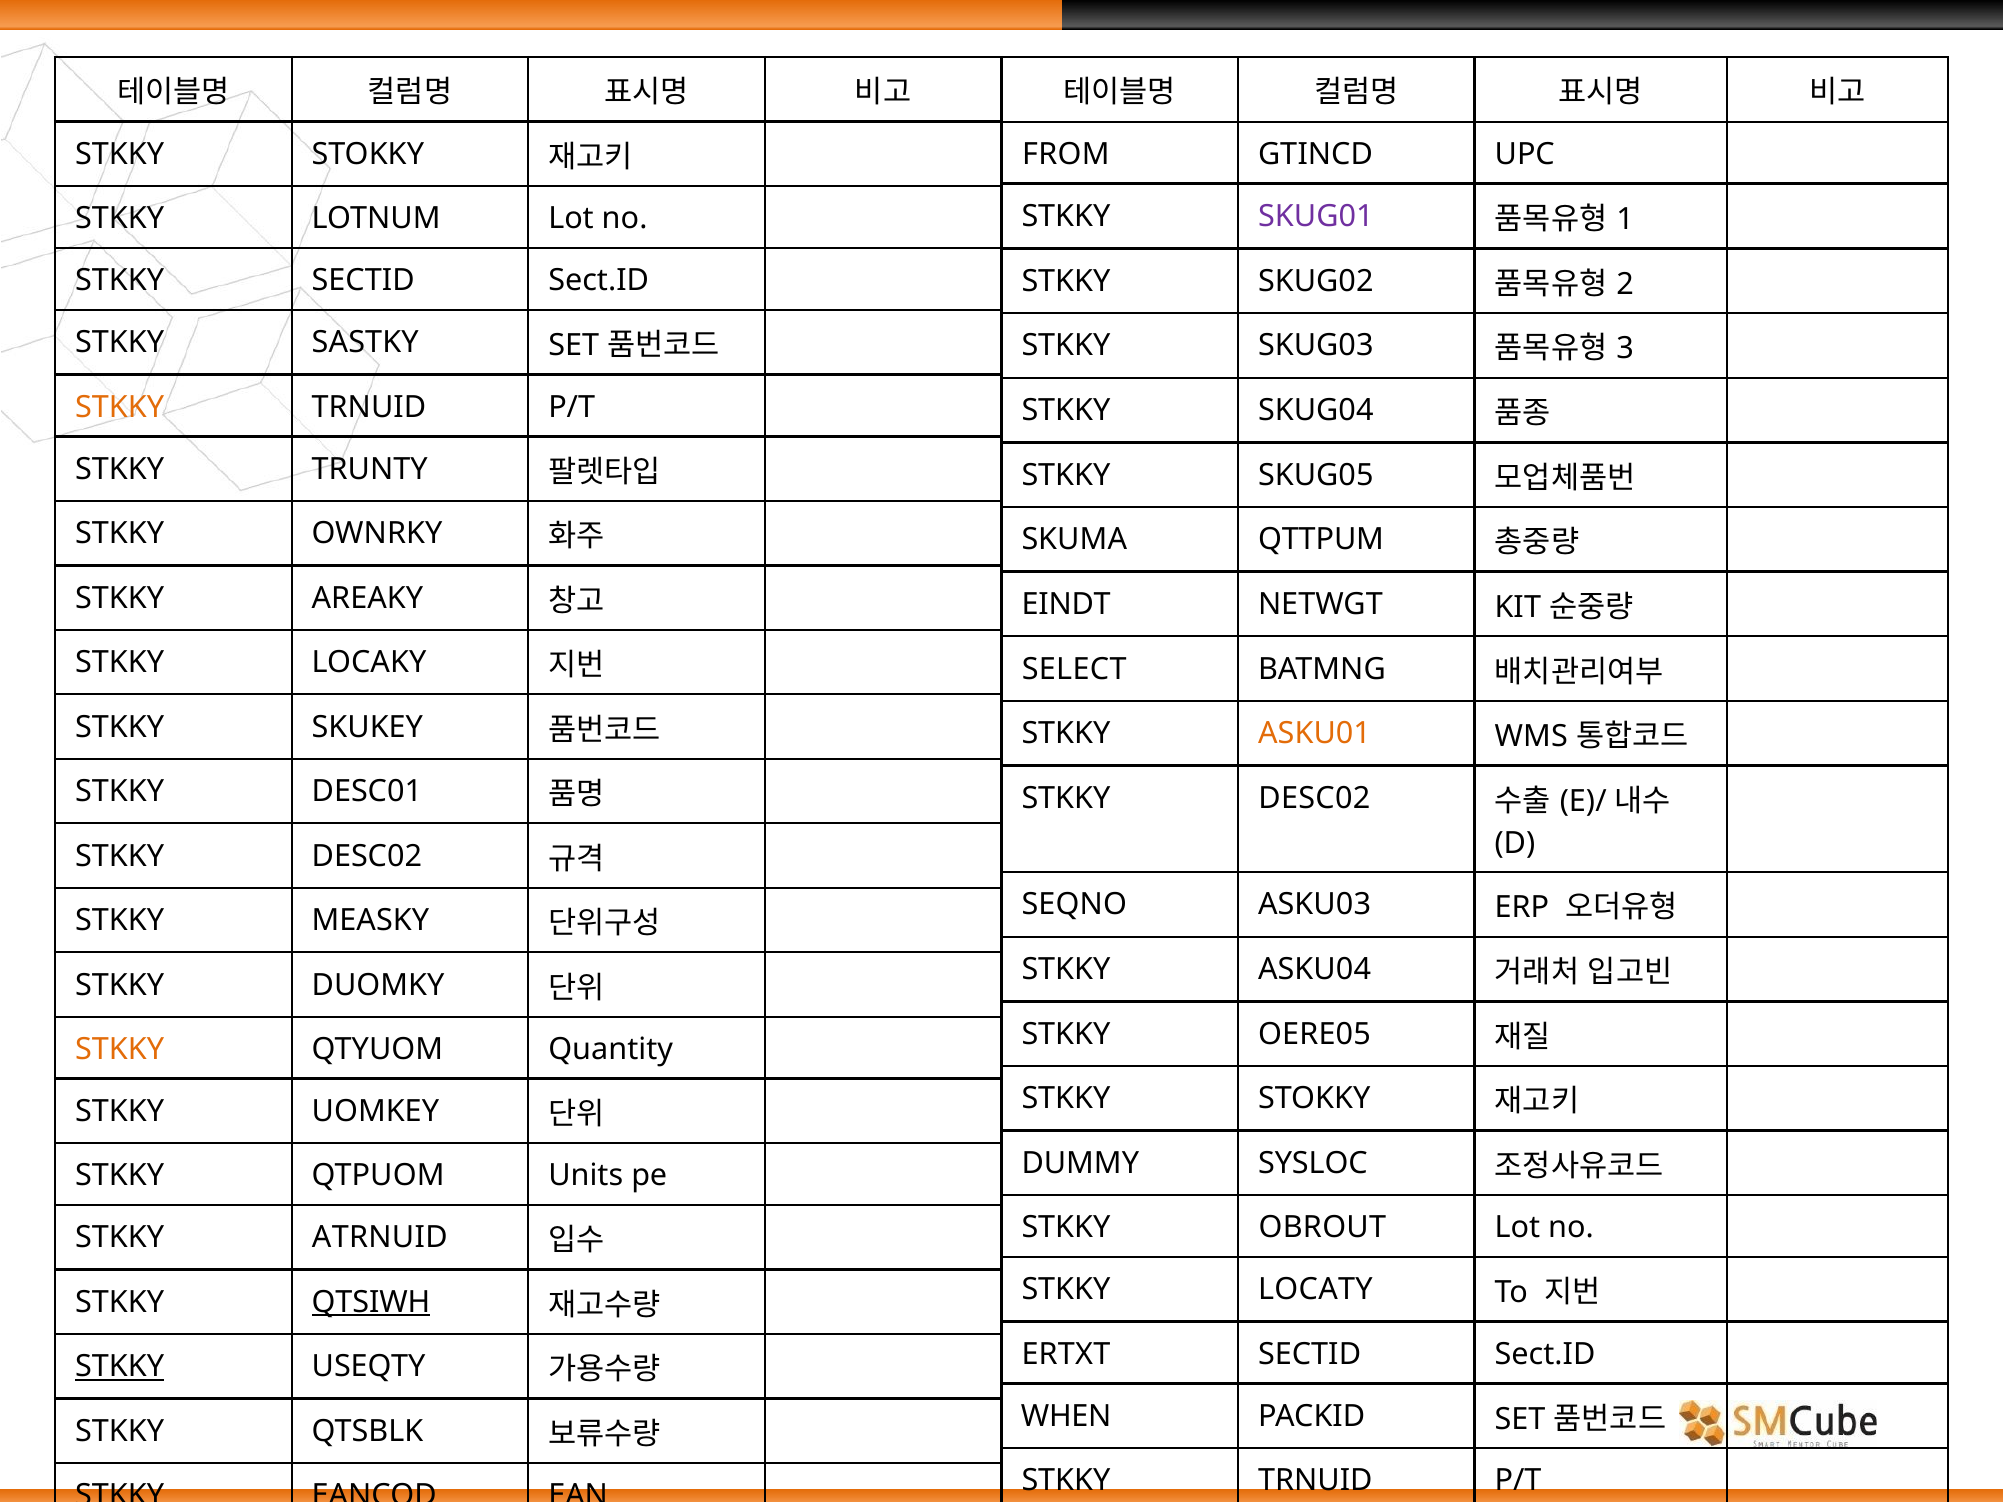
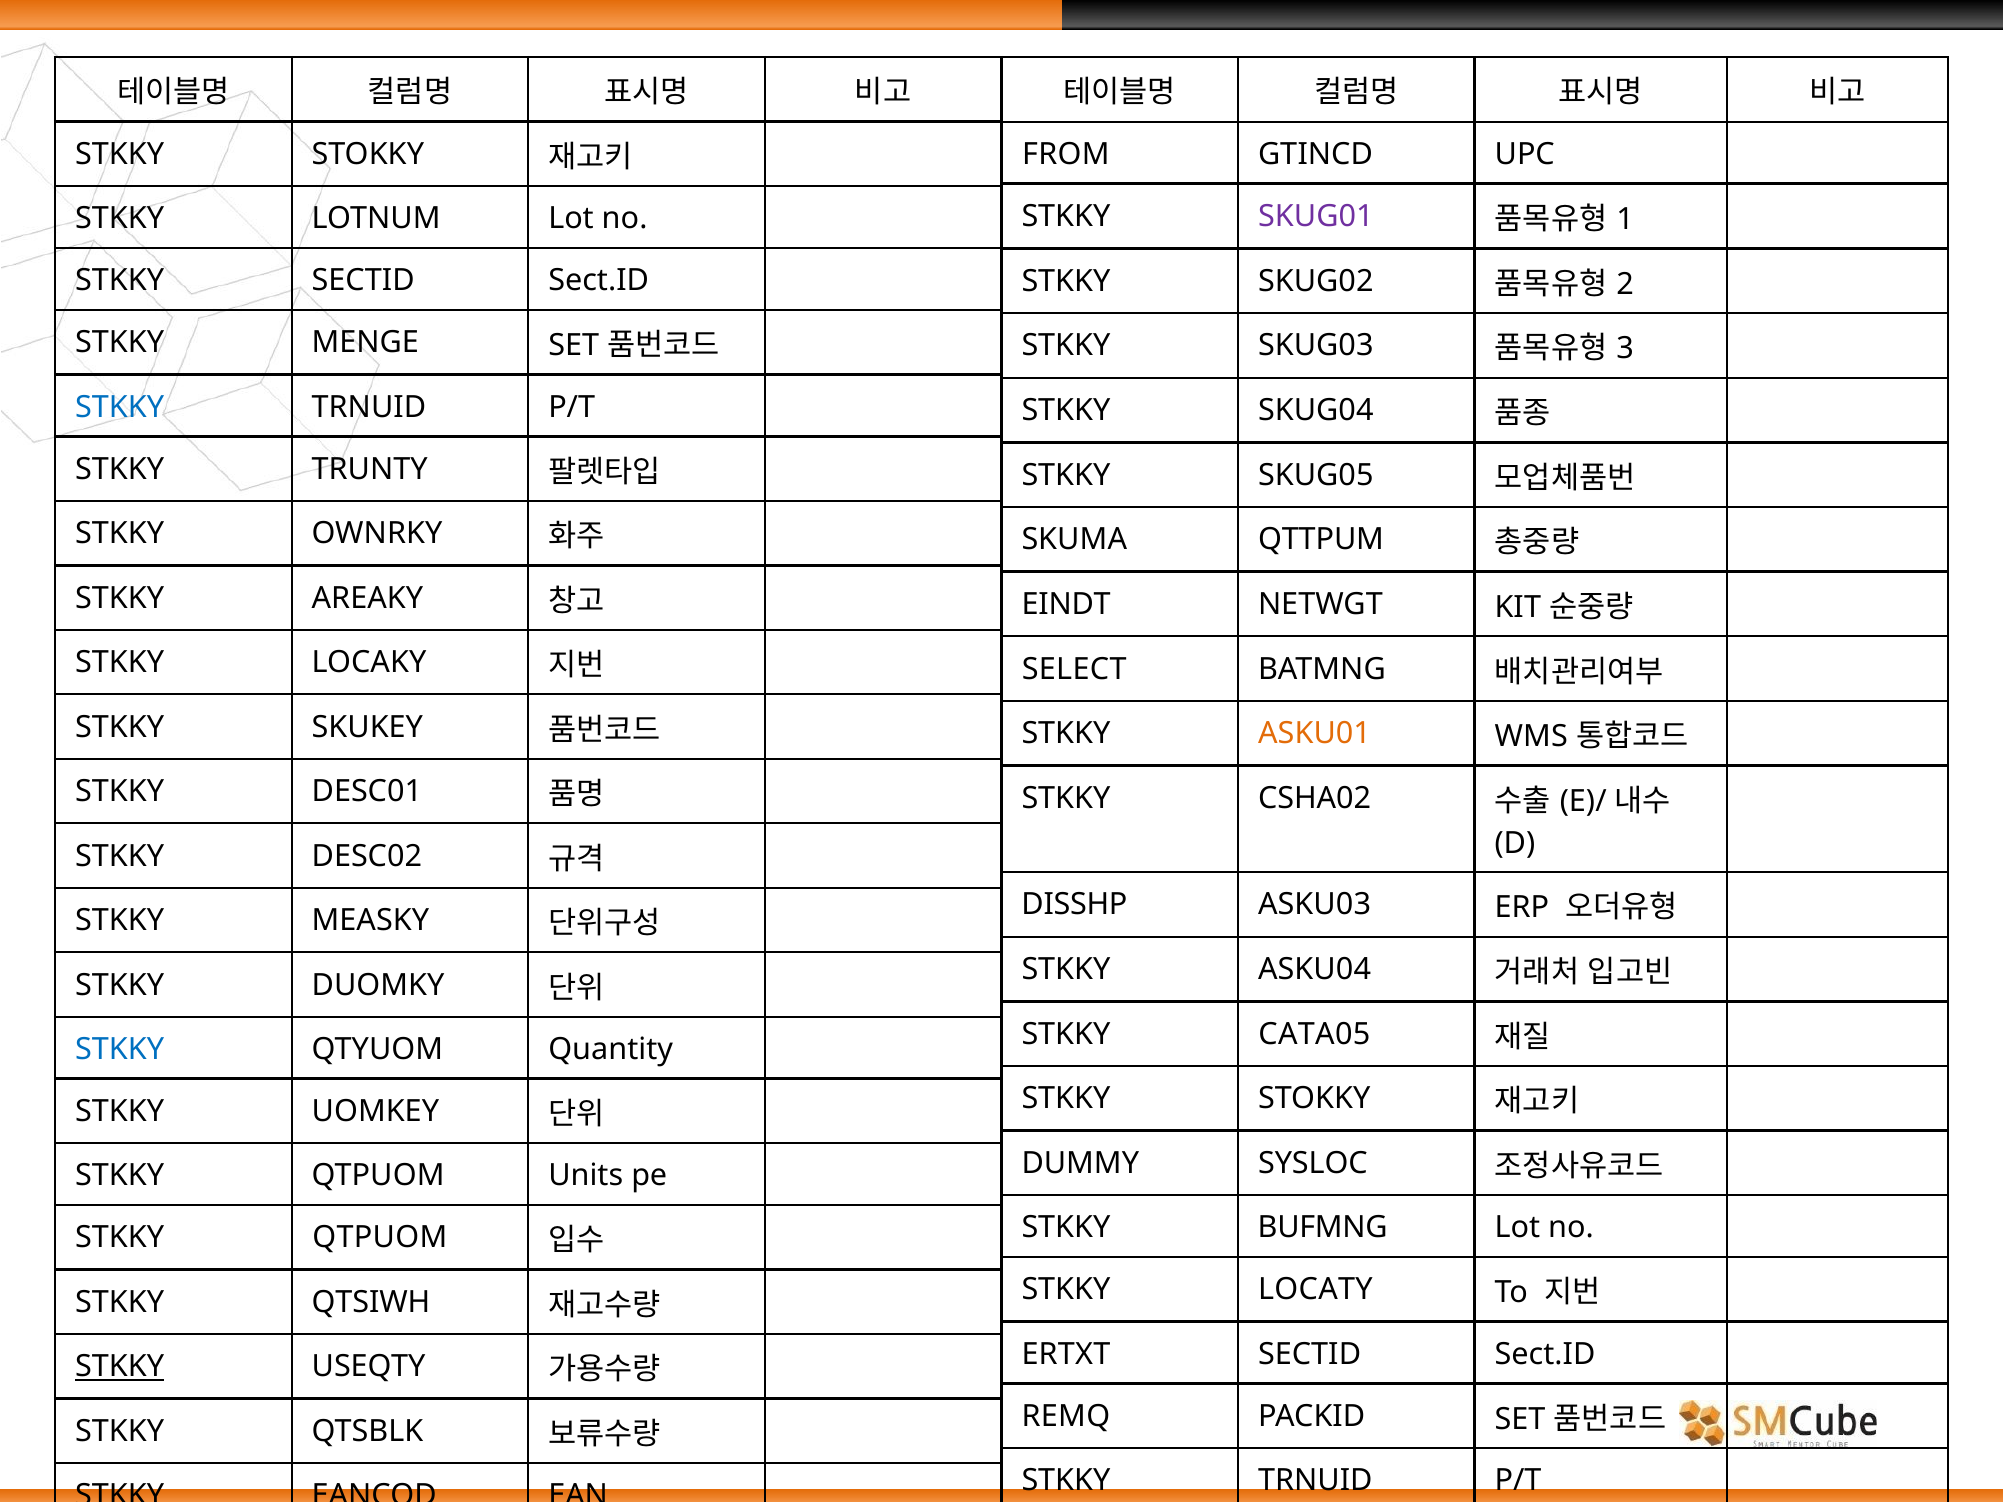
SASTKY: SASTKY -> MENGE
STKKY at (120, 407) colour: orange -> blue
DESC02 at (1314, 798): DESC02 -> CSHA02
SEQNO: SEQNO -> DISSHP
OERE05: OERE05 -> CATA05
STKKY at (120, 1050) colour: orange -> blue
OBROUT: OBROUT -> BUFMNG
ATRNUID at (380, 1238): ATRNUID -> QTPUOM
QTSIWH underline: present -> none
WHEN: WHEN -> REMQ
